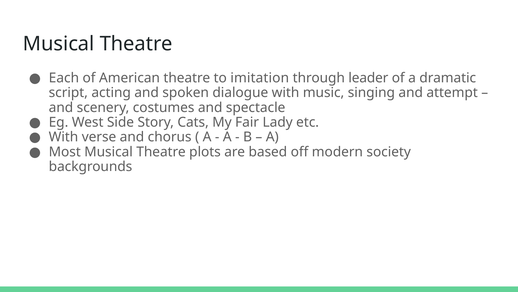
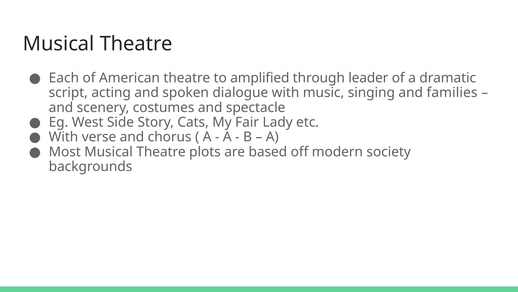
imitation: imitation -> amplified
attempt: attempt -> families
